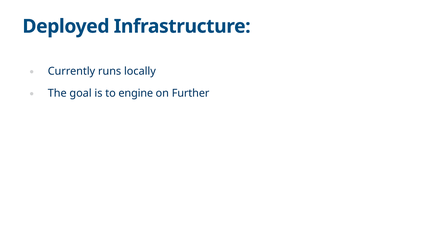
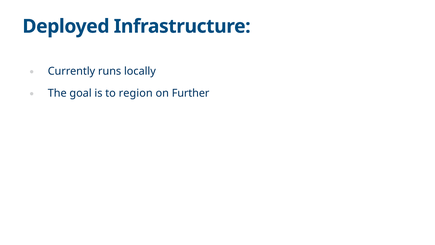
engine: engine -> region
